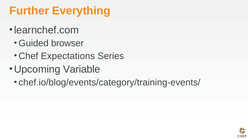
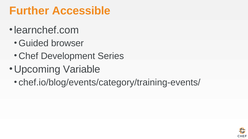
Everything: Everything -> Accessible
Expectations: Expectations -> Development
